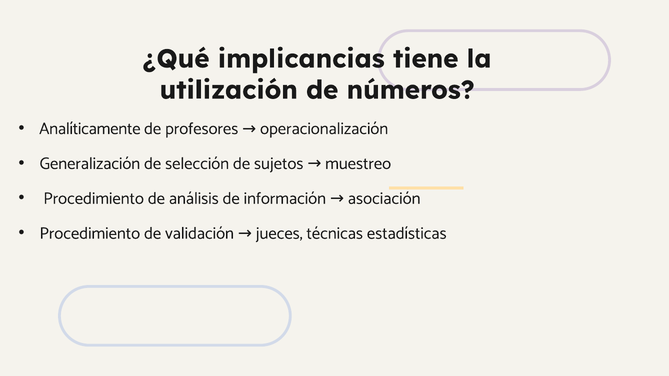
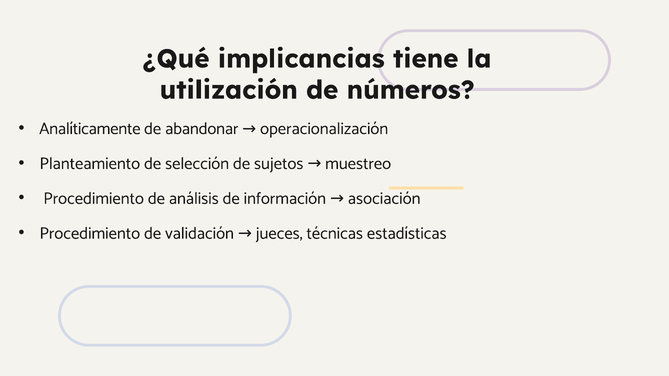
profesores: profesores -> abandonar
Generalización: Generalización -> Planteamiento
